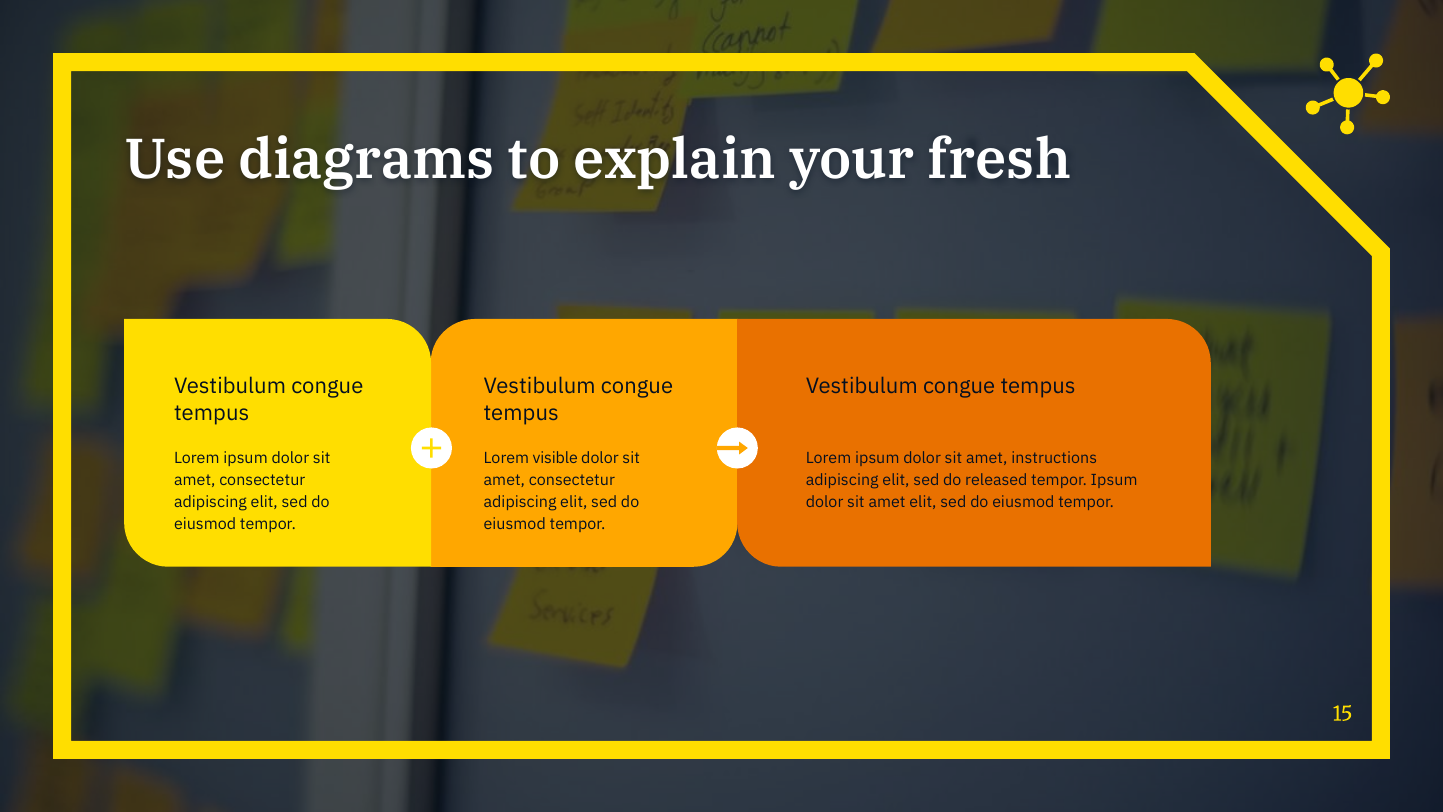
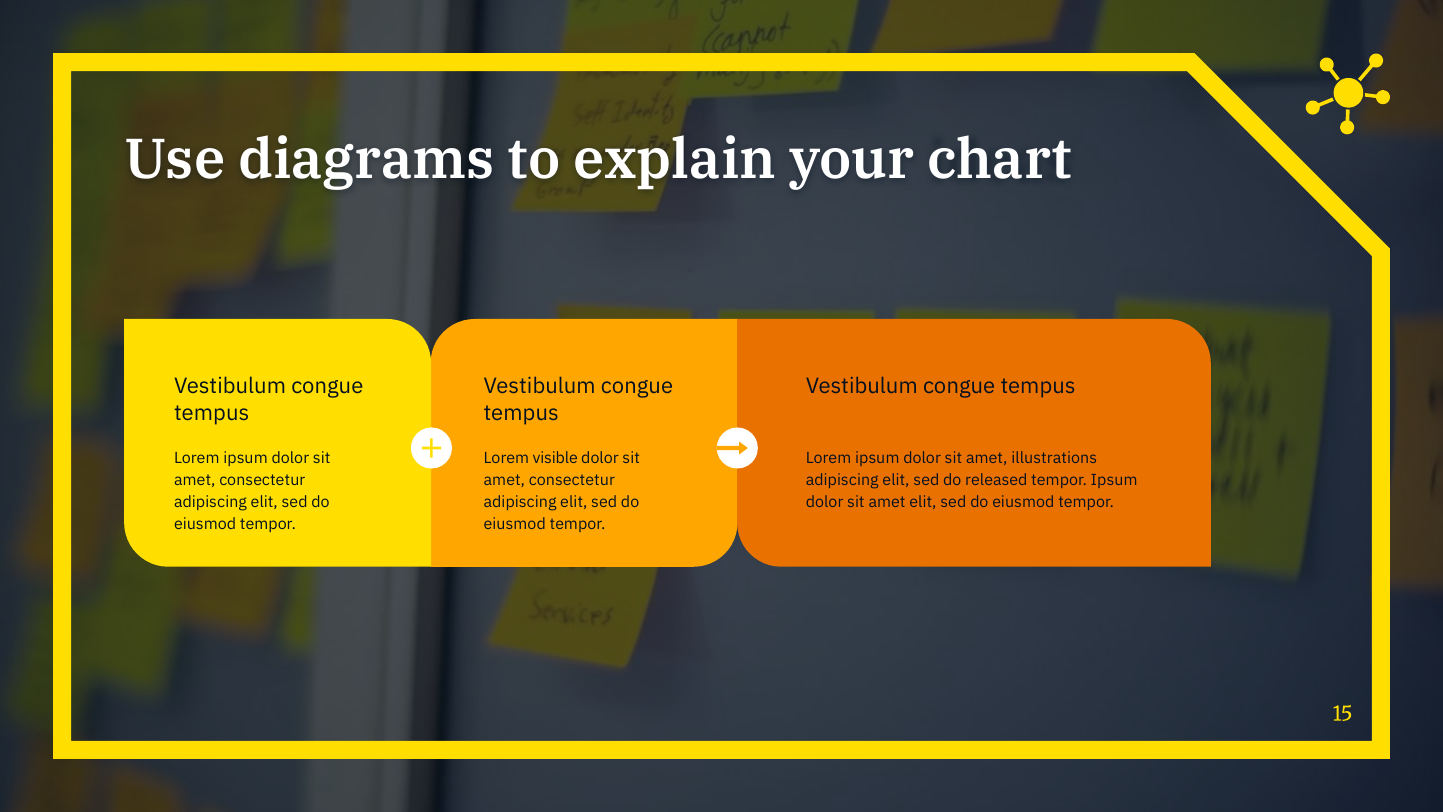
fresh: fresh -> chart
instructions: instructions -> illustrations
